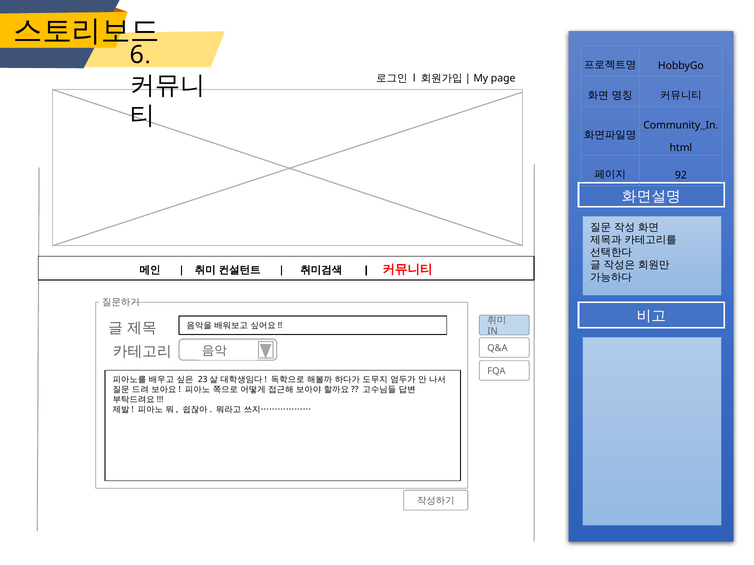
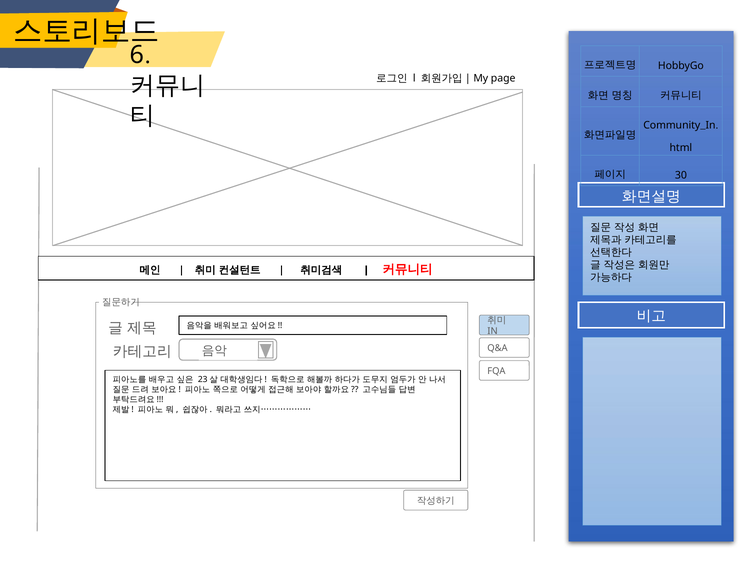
92: 92 -> 30
